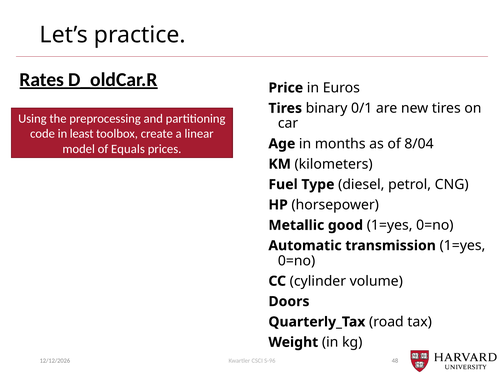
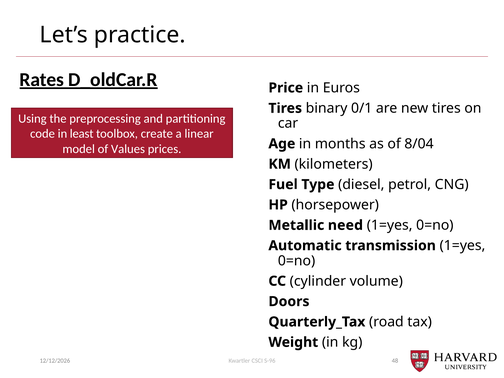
Equals: Equals -> Values
good: good -> need
